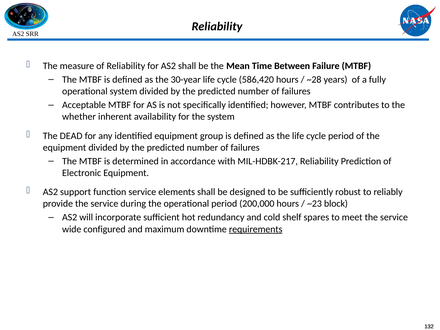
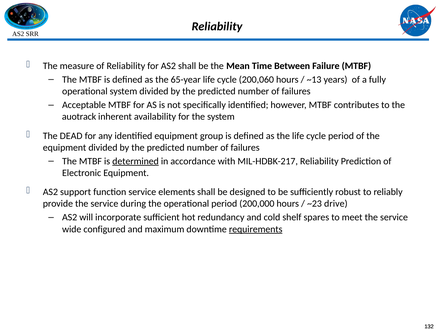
30-year: 30-year -> 65-year
586,420: 586,420 -> 200,060
~28: ~28 -> ~13
whether: whether -> auotrack
determined underline: none -> present
block: block -> drive
